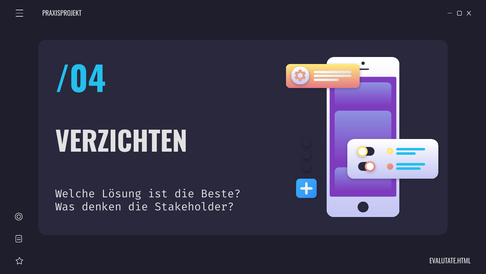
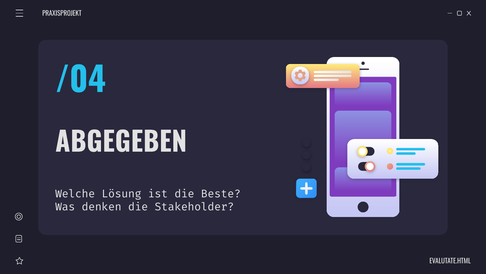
VERZICHTEN: VERZICHTEN -> ABGEGEBEN
